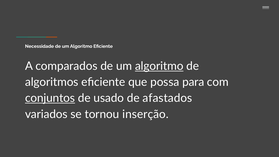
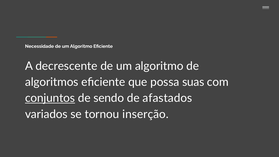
comparados: comparados -> decrescente
algoritmo at (159, 66) underline: present -> none
para: para -> suas
usado: usado -> sendo
